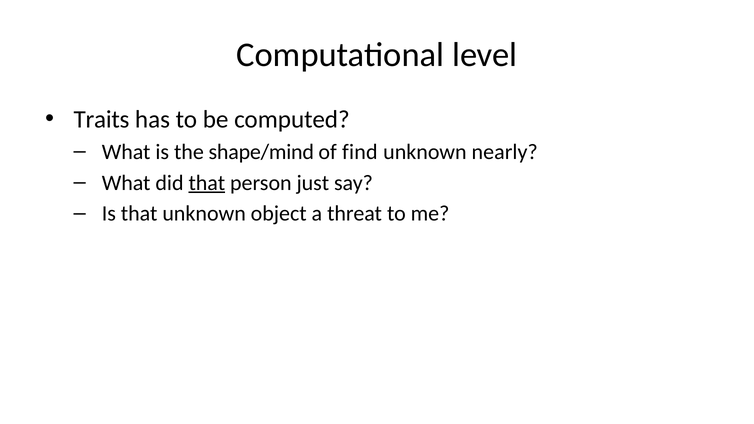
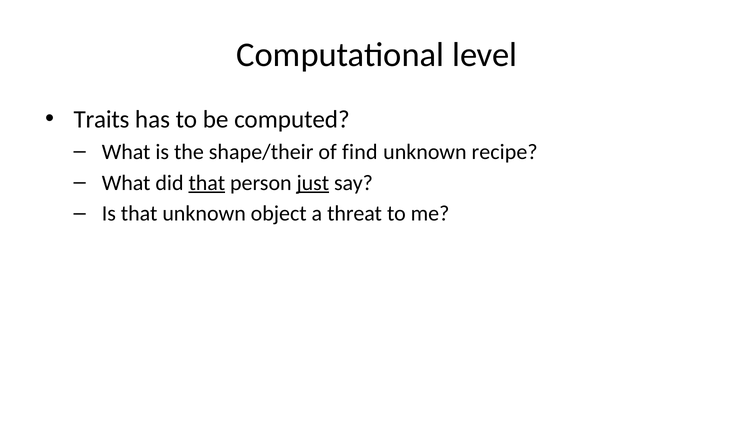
shape/mind: shape/mind -> shape/their
nearly: nearly -> recipe
just underline: none -> present
